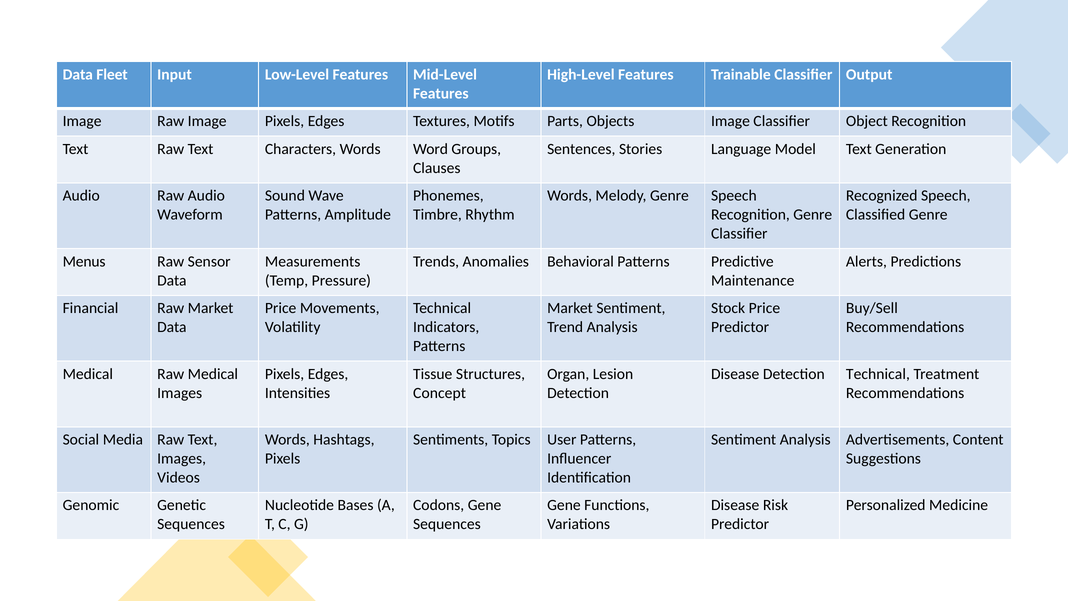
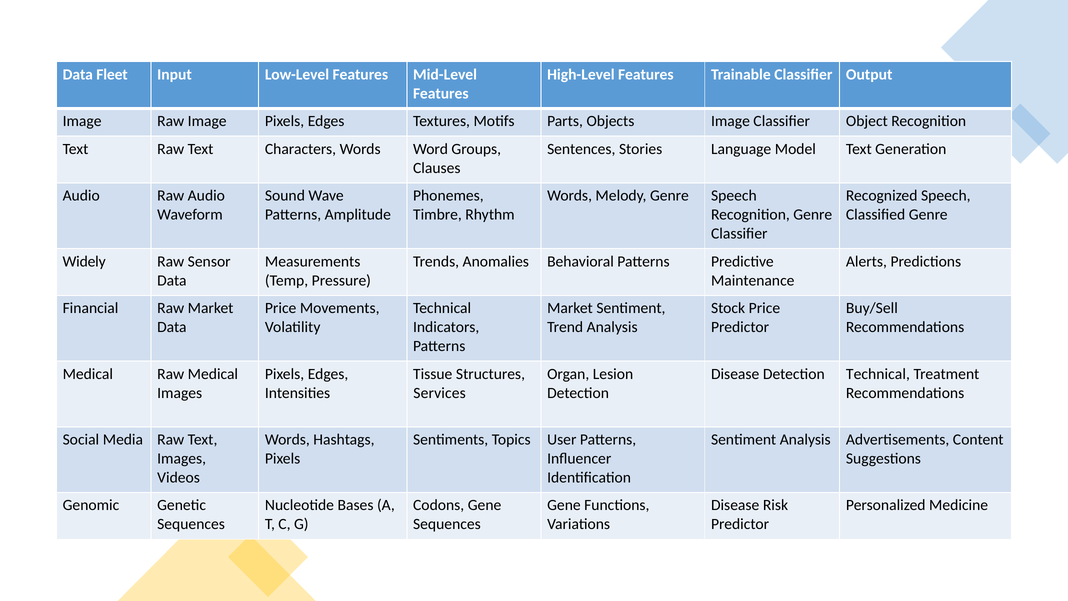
Menus: Menus -> Widely
Concept: Concept -> Services
